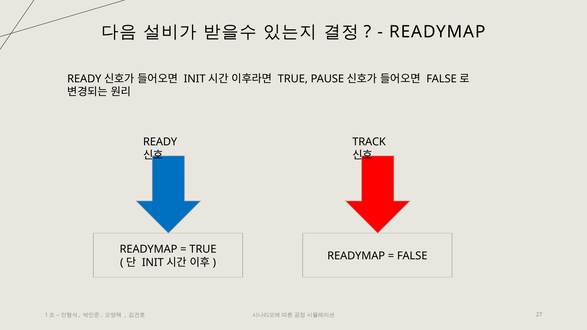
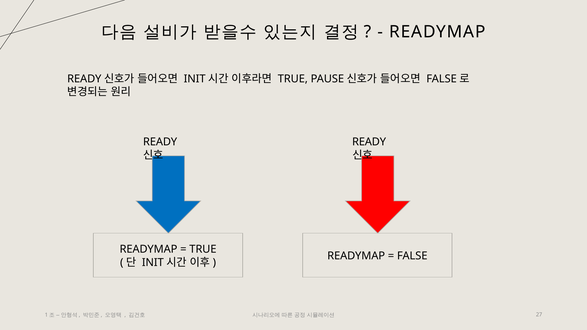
TRACK at (369, 142): TRACK -> READY
